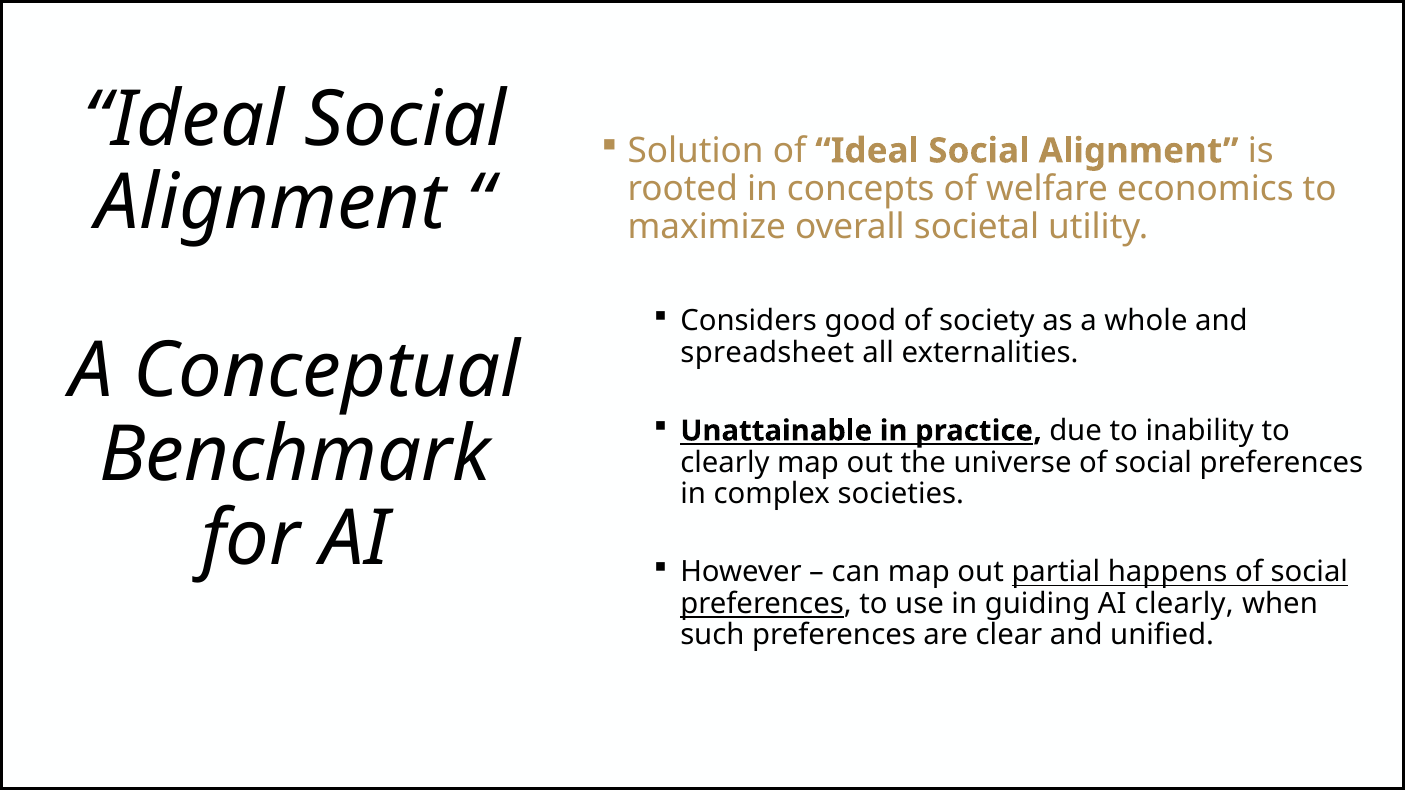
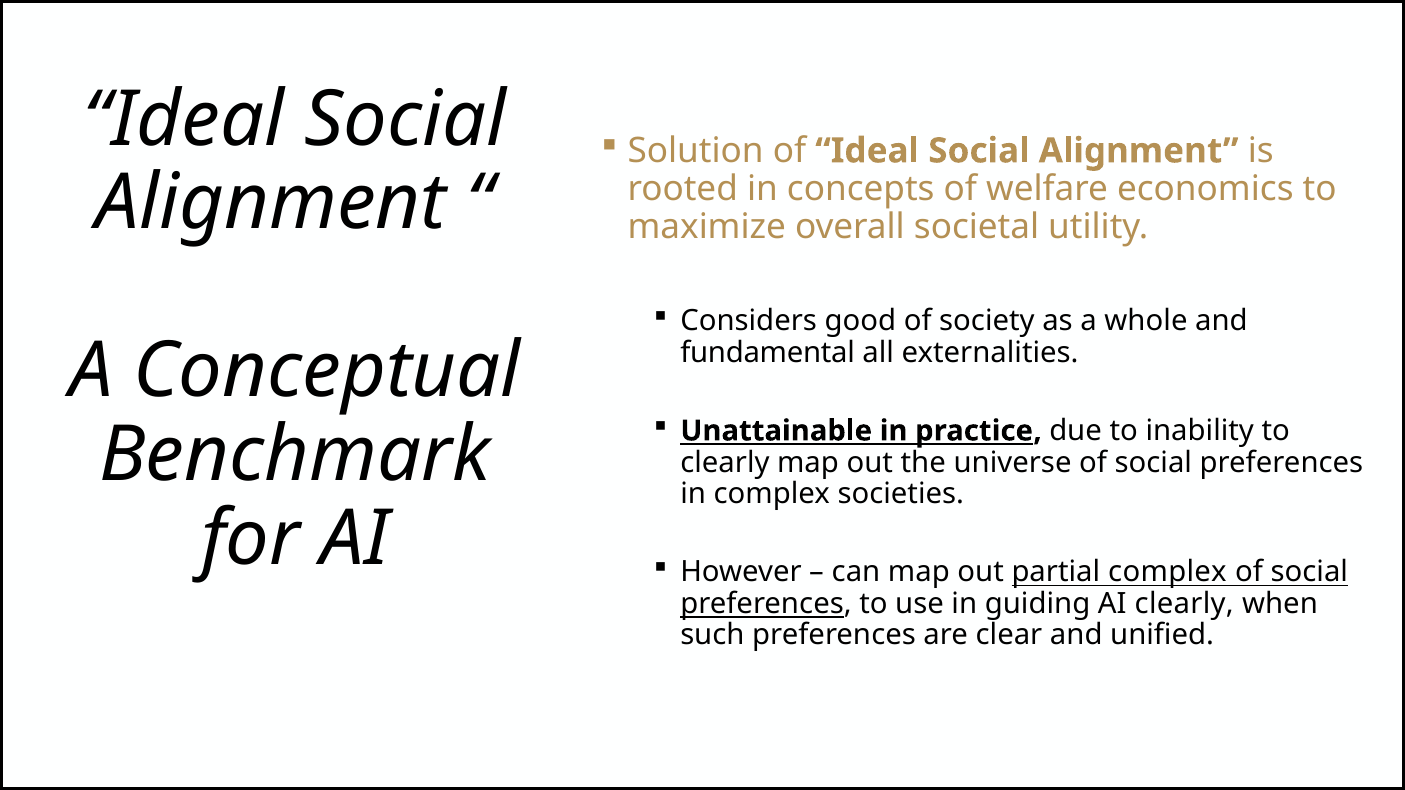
spreadsheet: spreadsheet -> fundamental
partial happens: happens -> complex
